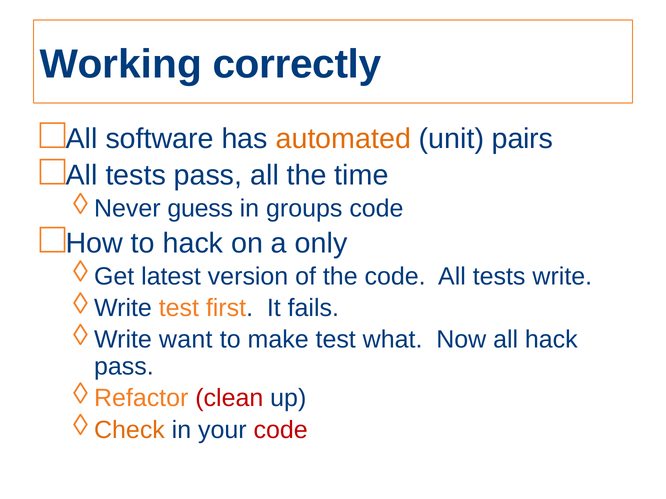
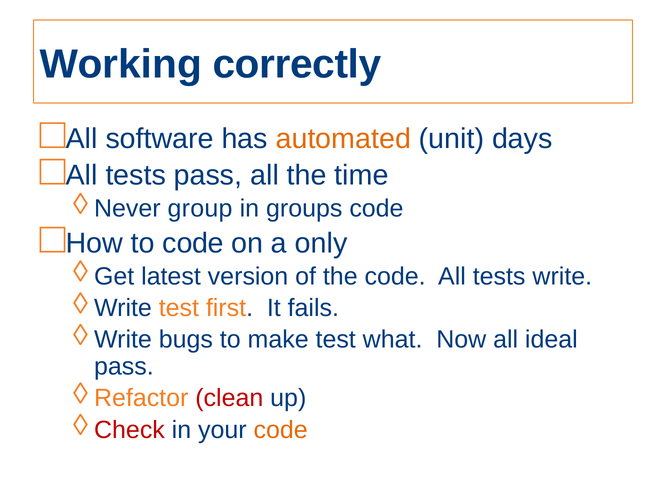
pairs: pairs -> days
guess: guess -> group
to hack: hack -> code
want: want -> bugs
all hack: hack -> ideal
Check colour: orange -> red
code at (281, 430) colour: red -> orange
